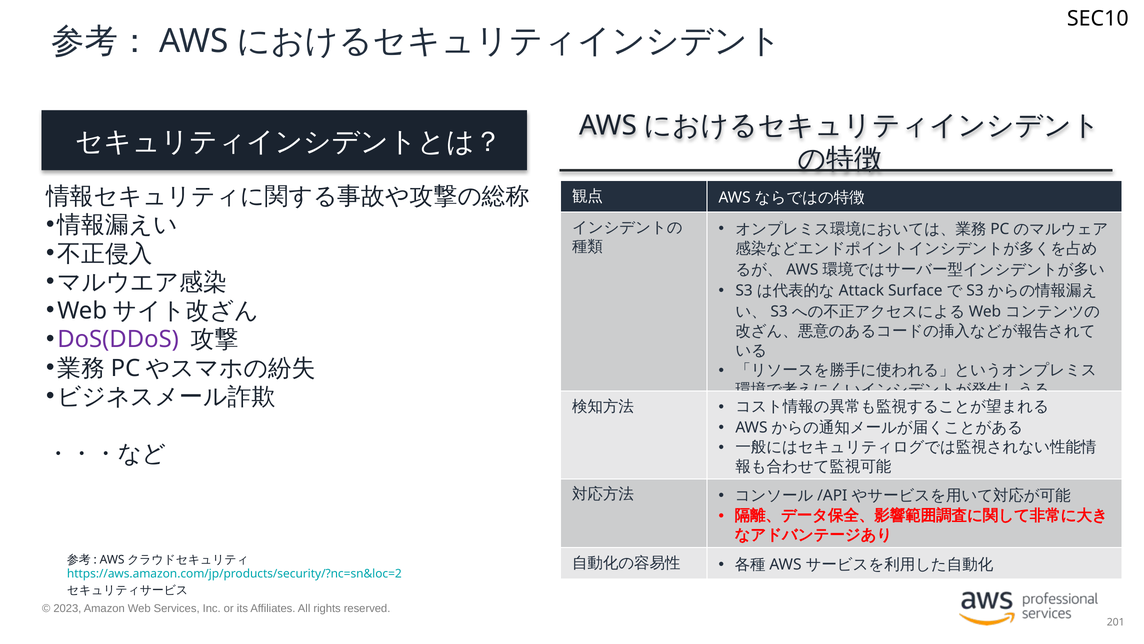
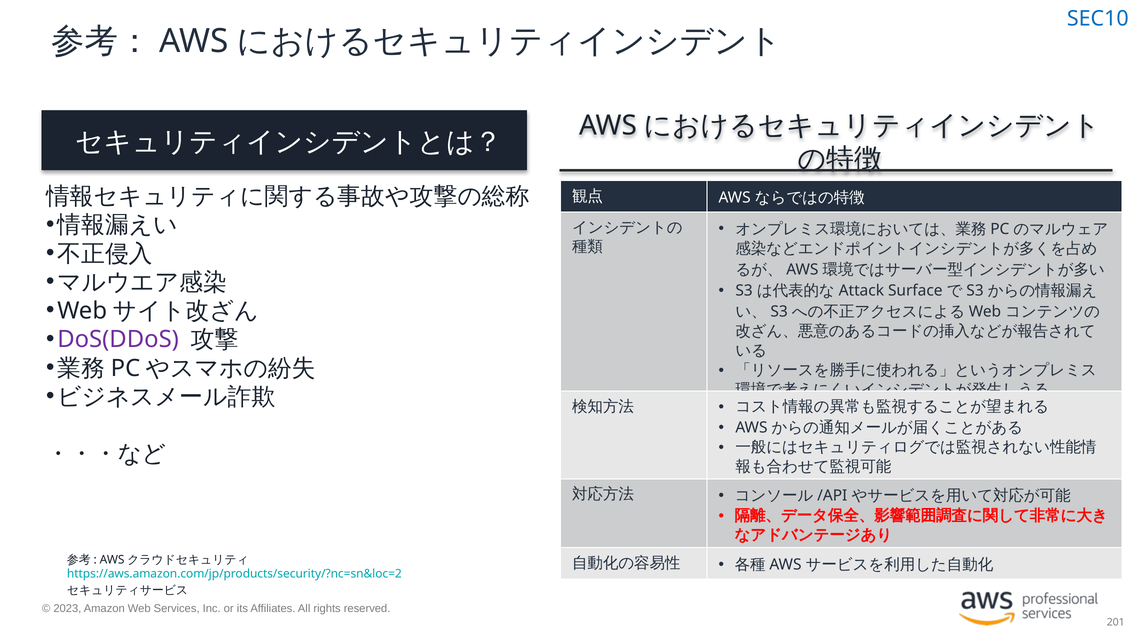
SEC10 colour: black -> blue
